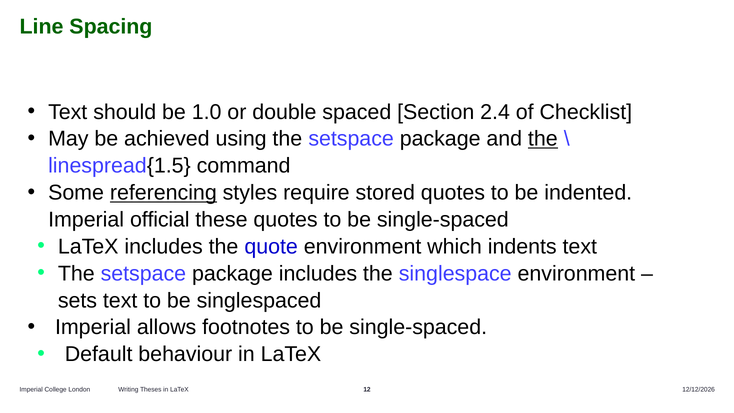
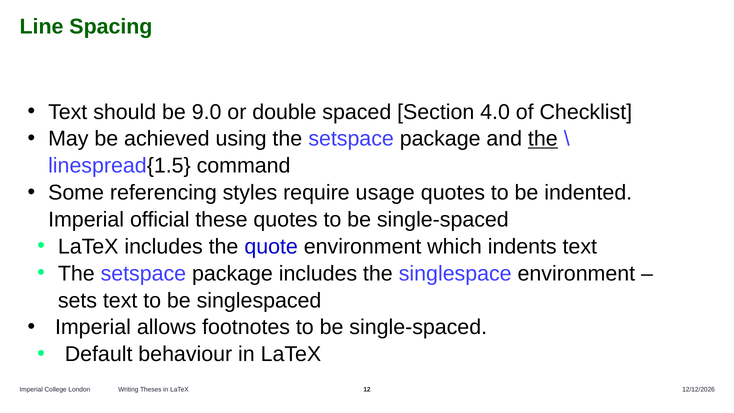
1.0: 1.0 -> 9.0
2.4: 2.4 -> 4.0
referencing underline: present -> none
stored: stored -> usage
